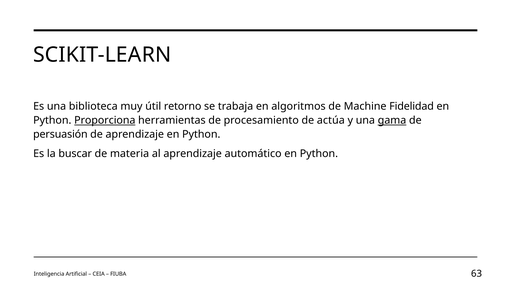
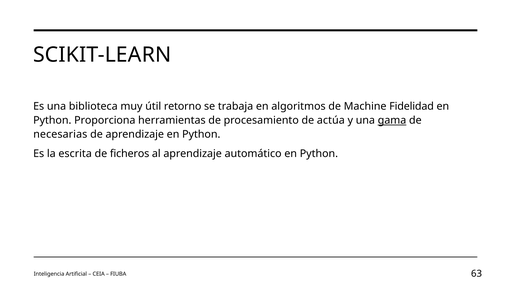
Proporciona underline: present -> none
persuasión: persuasión -> necesarias
buscar: buscar -> escrita
materia: materia -> ficheros
